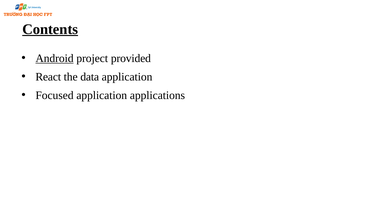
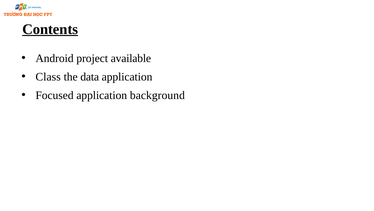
Android underline: present -> none
provided: provided -> available
React: React -> Class
applications: applications -> background
